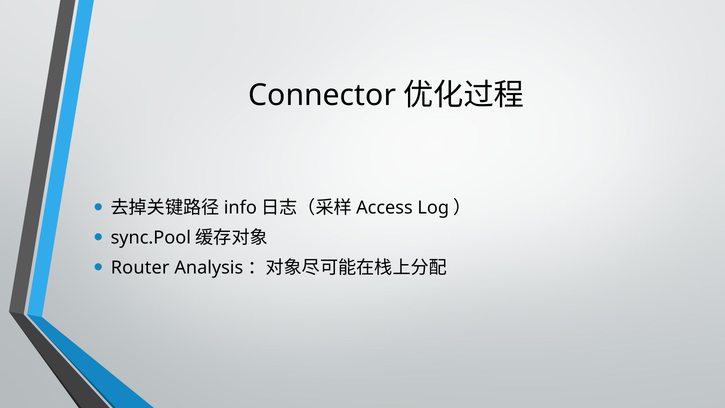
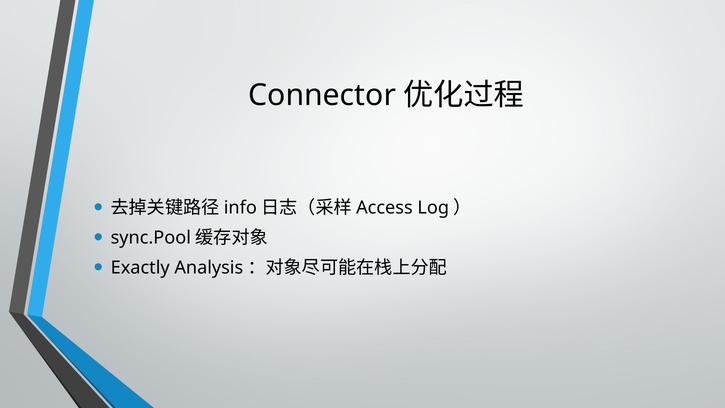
Router: Router -> Exactly
